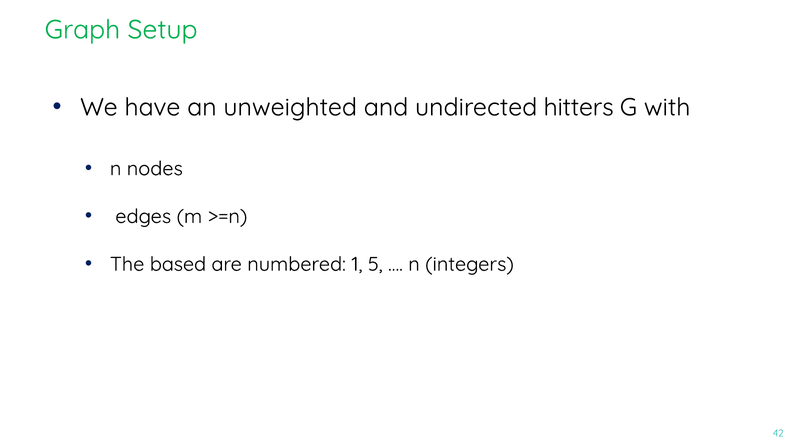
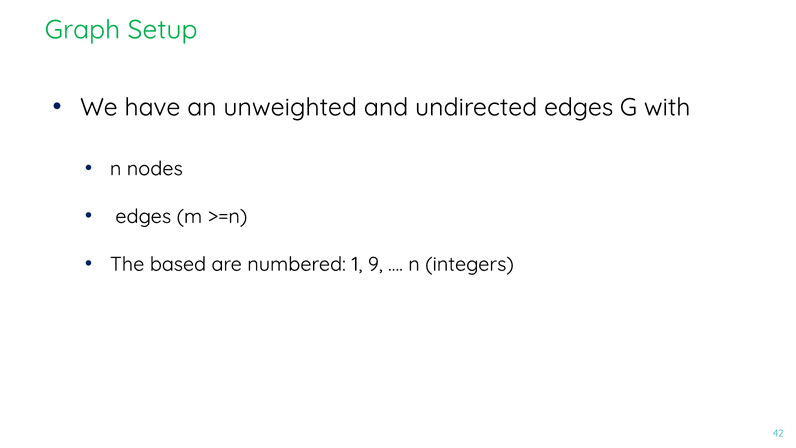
undirected hitters: hitters -> edges
5: 5 -> 9
